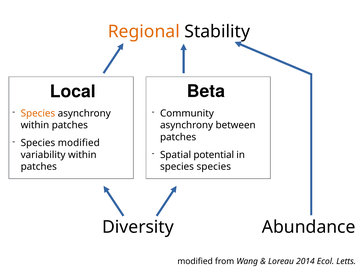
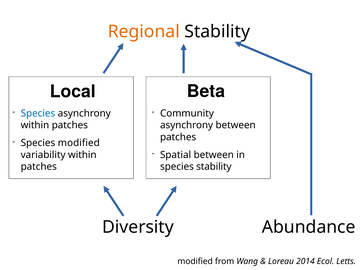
Species at (38, 113) colour: orange -> blue
Spatial potential: potential -> between
species species: species -> stability
